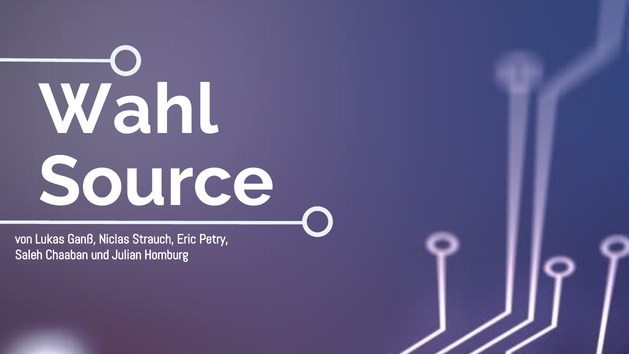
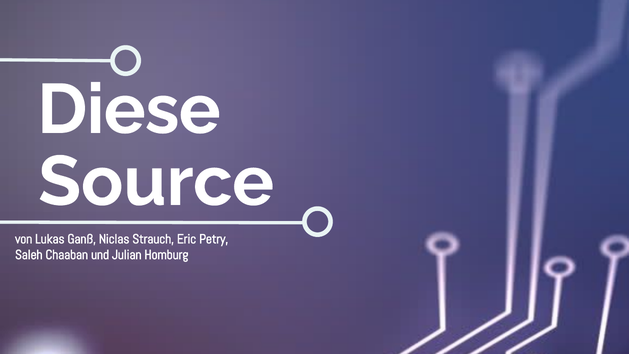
Wahl: Wahl -> Diese
